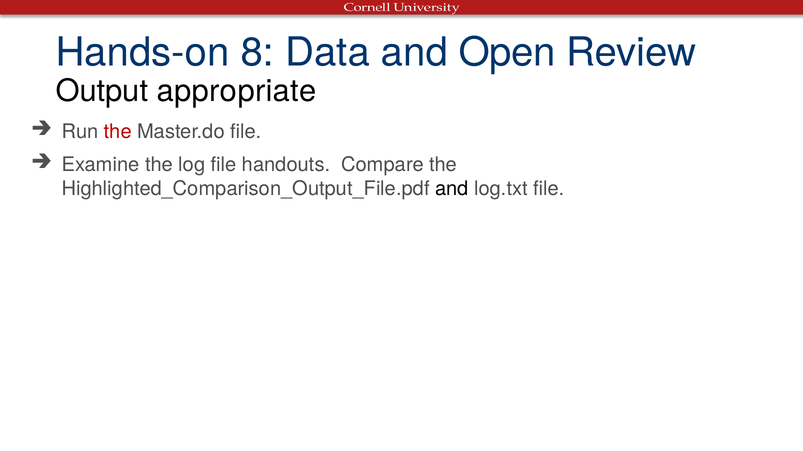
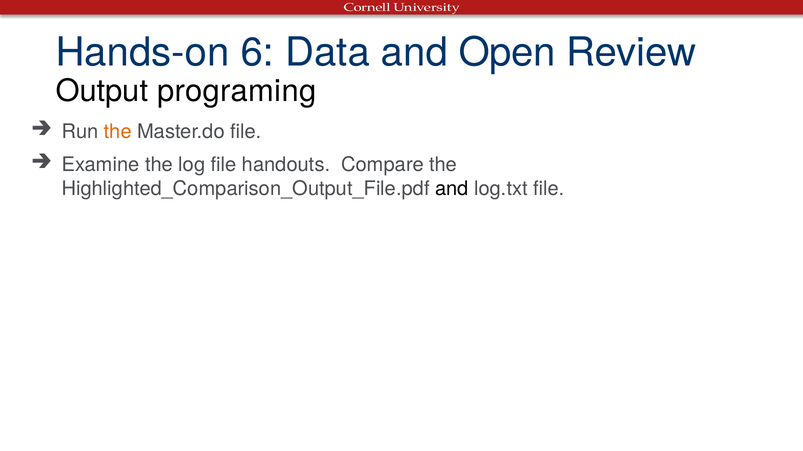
8: 8 -> 6
appropriate: appropriate -> programing
the at (118, 132) colour: red -> orange
